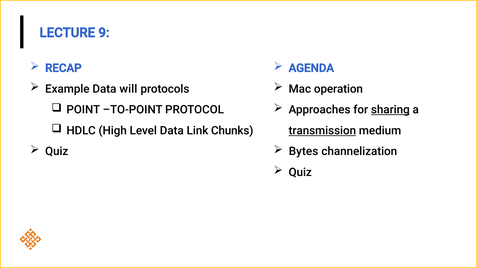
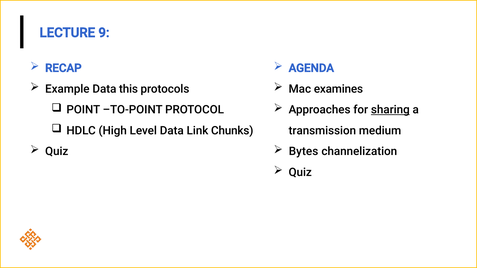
will: will -> this
operation: operation -> examines
transmission underline: present -> none
